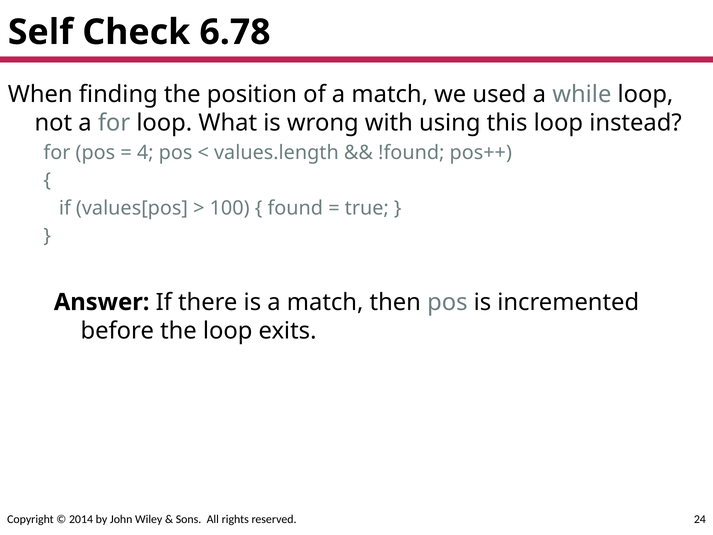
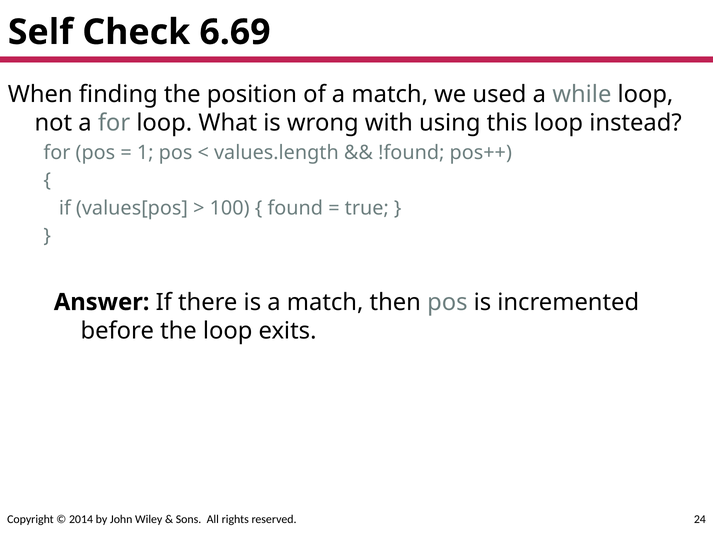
6.78: 6.78 -> 6.69
4: 4 -> 1
